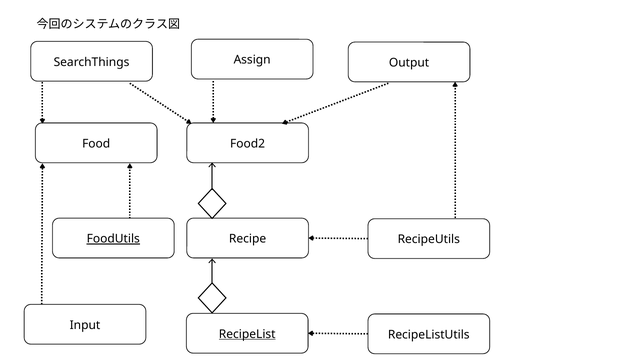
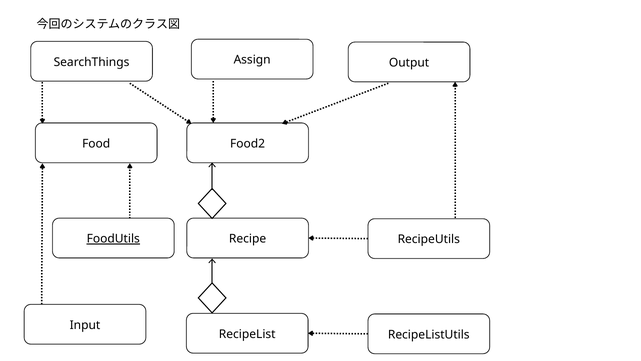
RecipeList underline: present -> none
